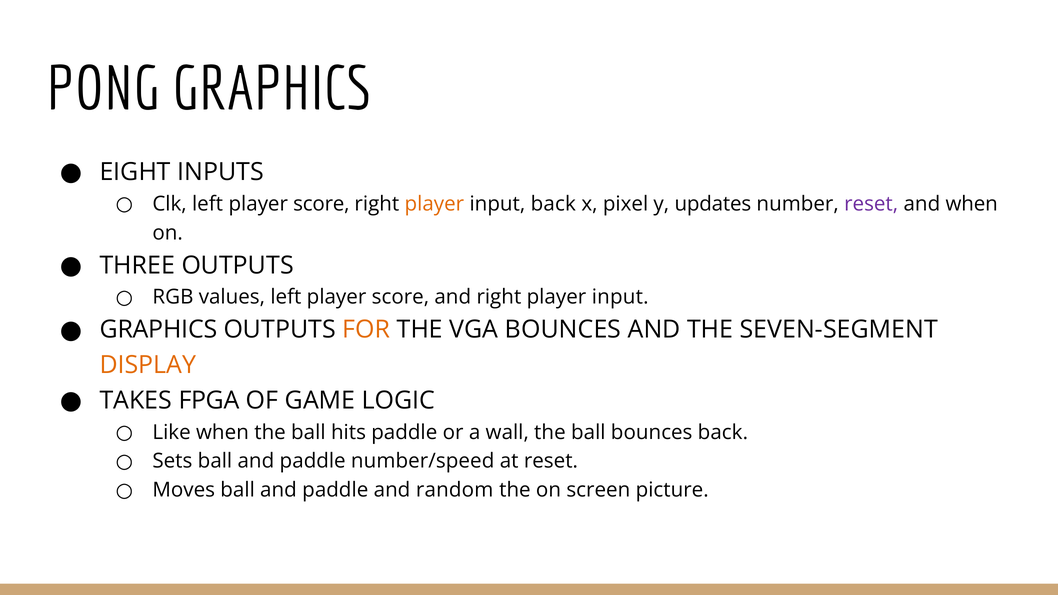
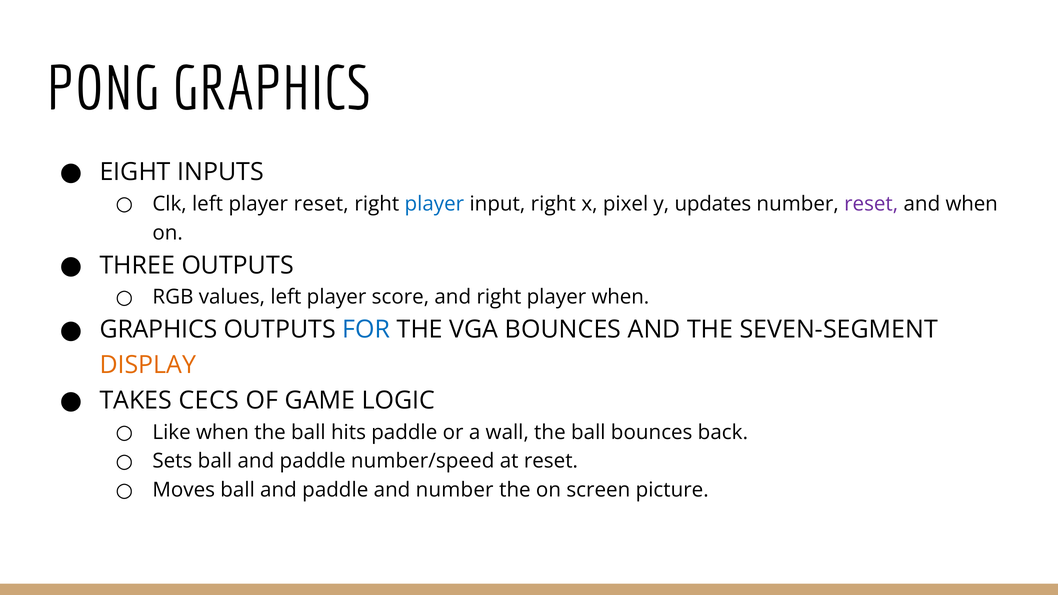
Clk left player score: score -> reset
player at (434, 204) colour: orange -> blue
input back: back -> right
and right player input: input -> when
FOR colour: orange -> blue
FPGA: FPGA -> CECS
and random: random -> number
